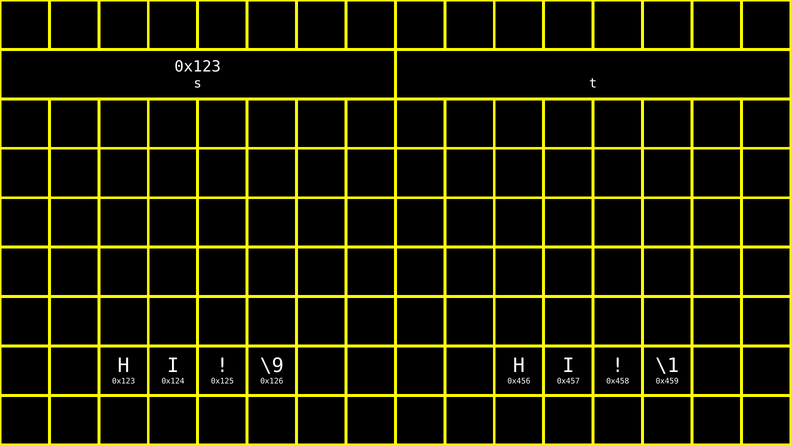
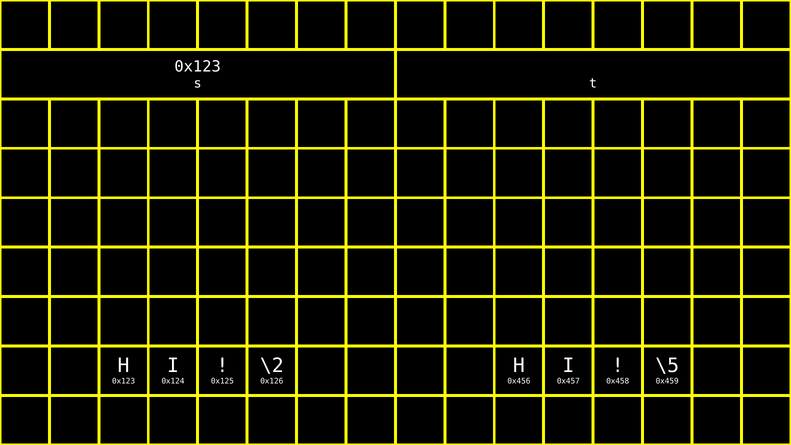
\9: \9 -> \2
\1: \1 -> \5
